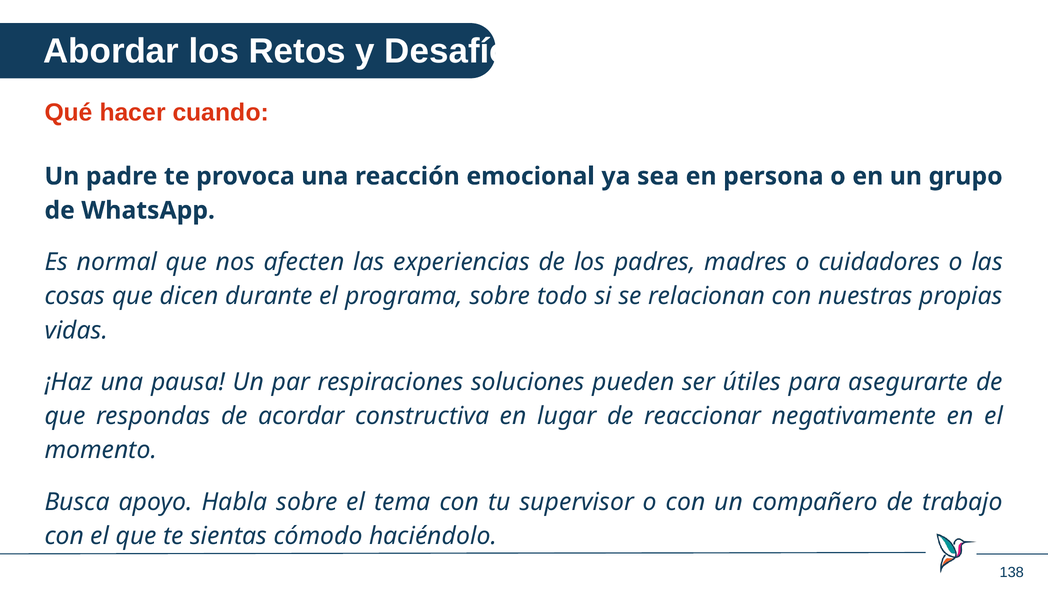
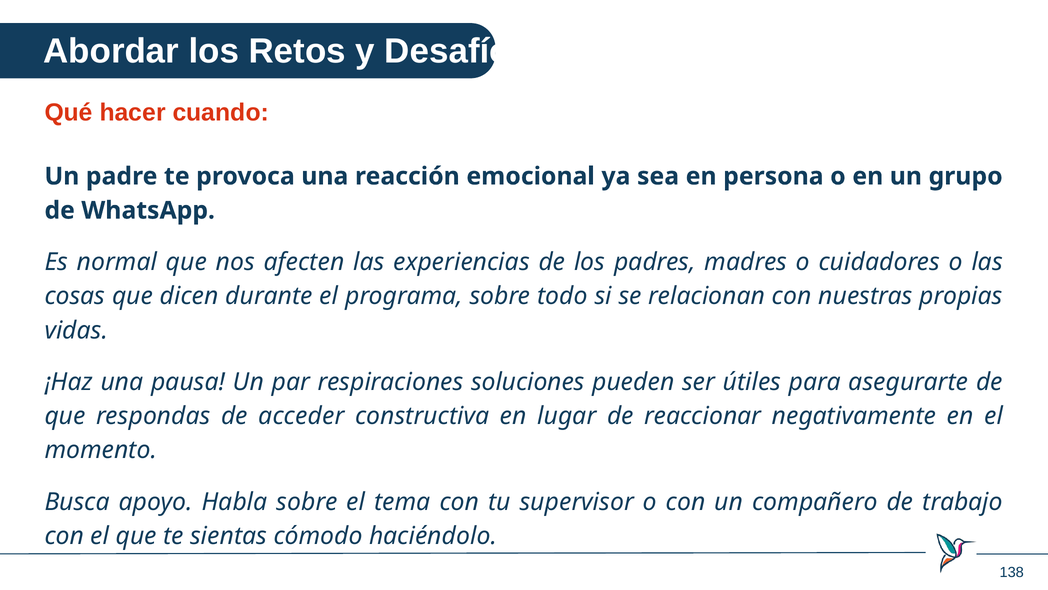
acordar: acordar -> acceder
